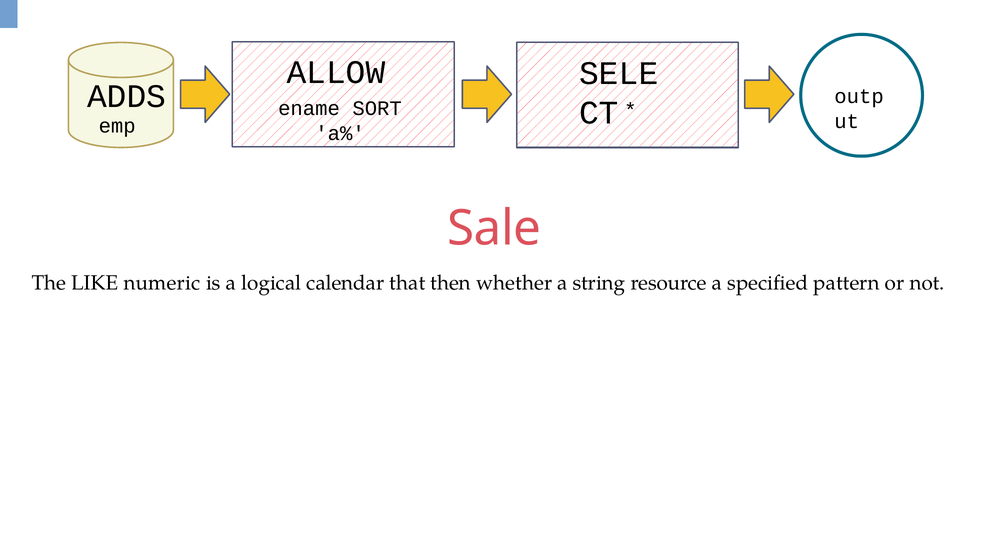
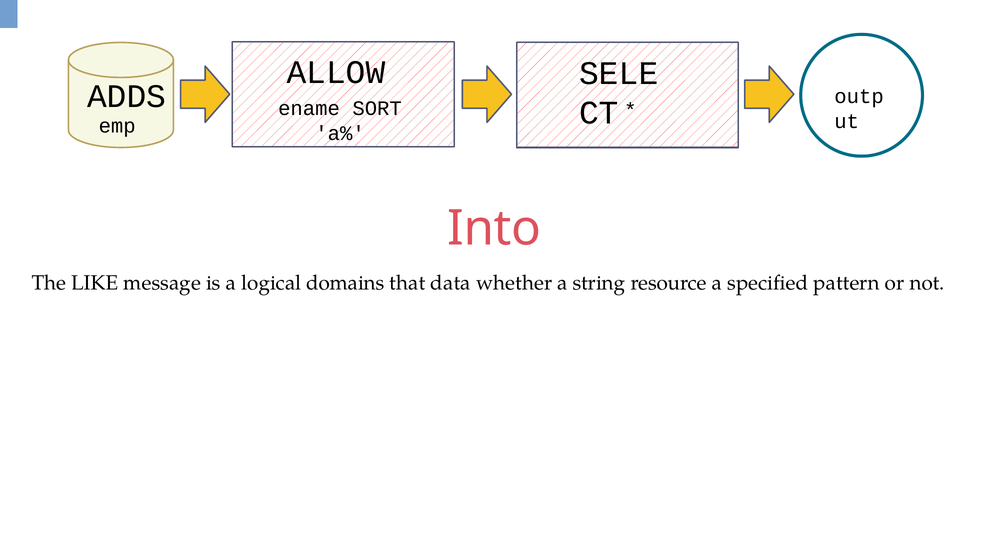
Sale: Sale -> Into
numeric: numeric -> message
calendar: calendar -> domains
then: then -> data
